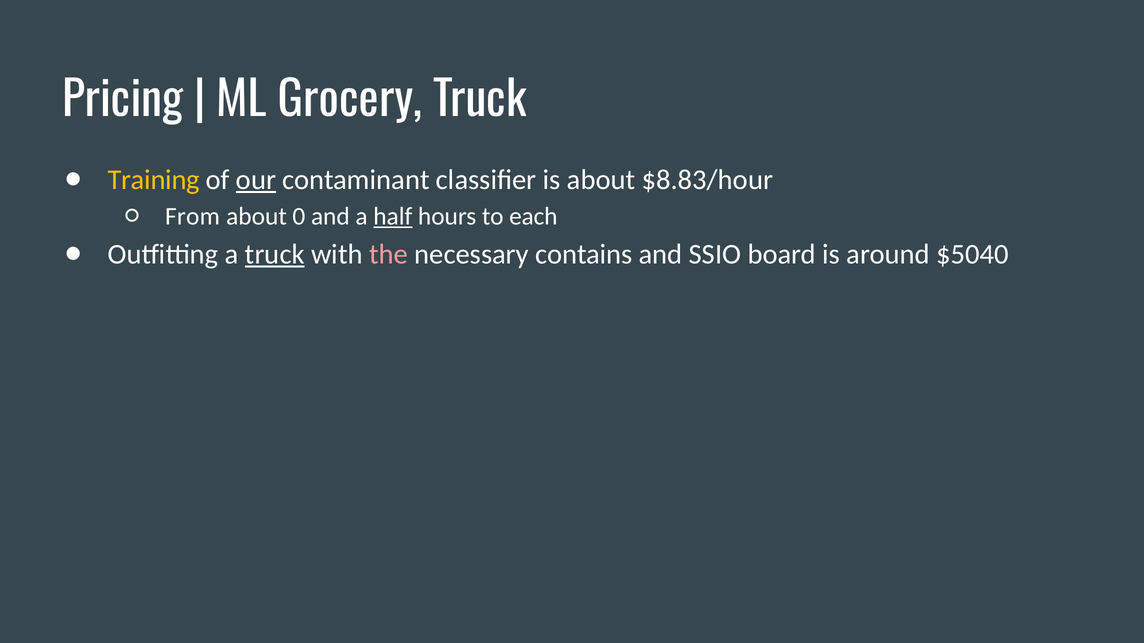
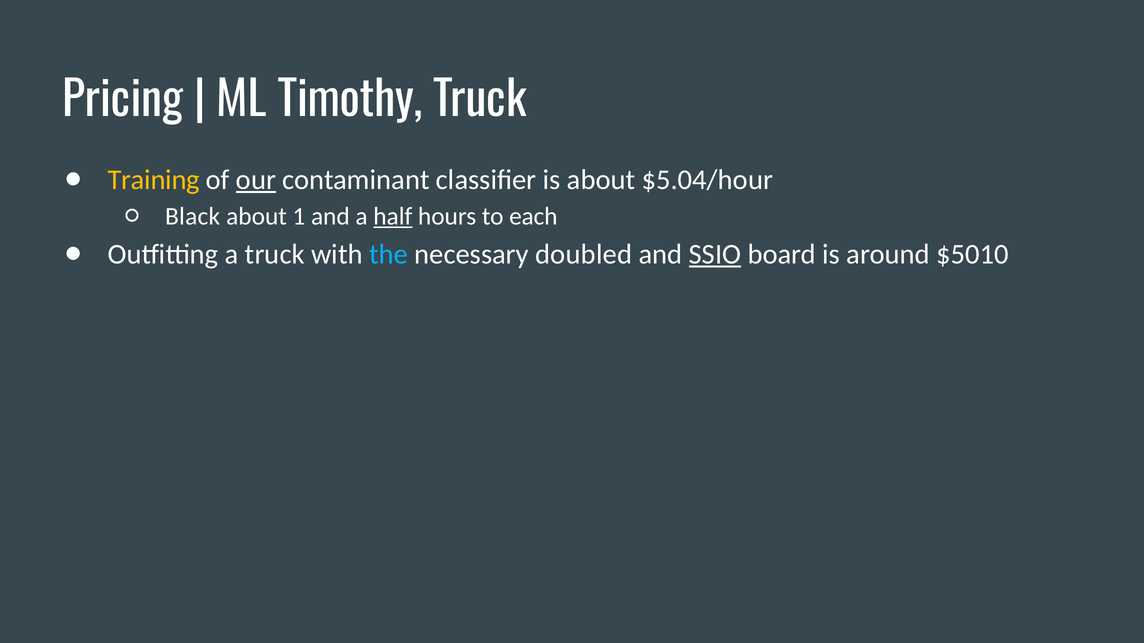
Grocery: Grocery -> Timothy
$8.83/hour: $8.83/hour -> $5.04/hour
From: From -> Black
0: 0 -> 1
truck at (275, 254) underline: present -> none
the colour: pink -> light blue
contains: contains -> doubled
SSIO underline: none -> present
$5040: $5040 -> $5010
